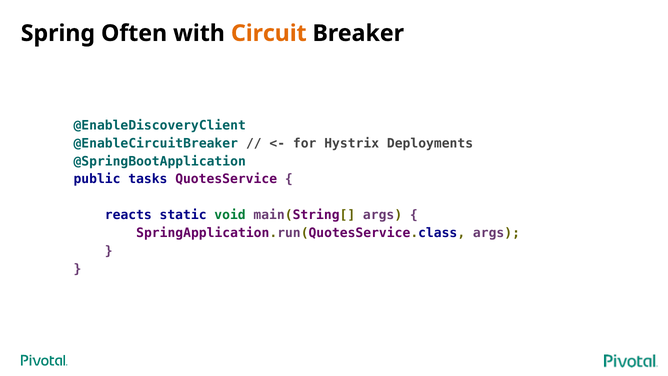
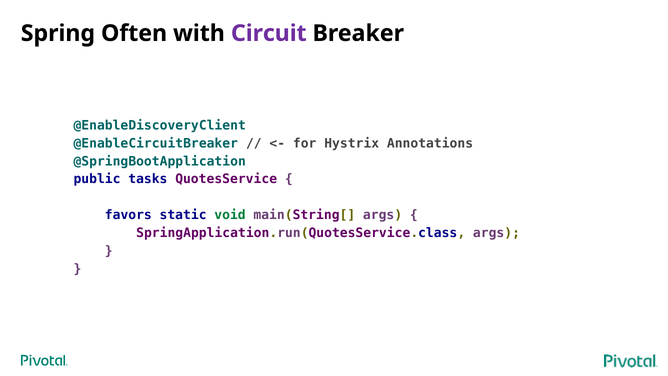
Circuit colour: orange -> purple
Deployments: Deployments -> Annotations
reacts: reacts -> favors
